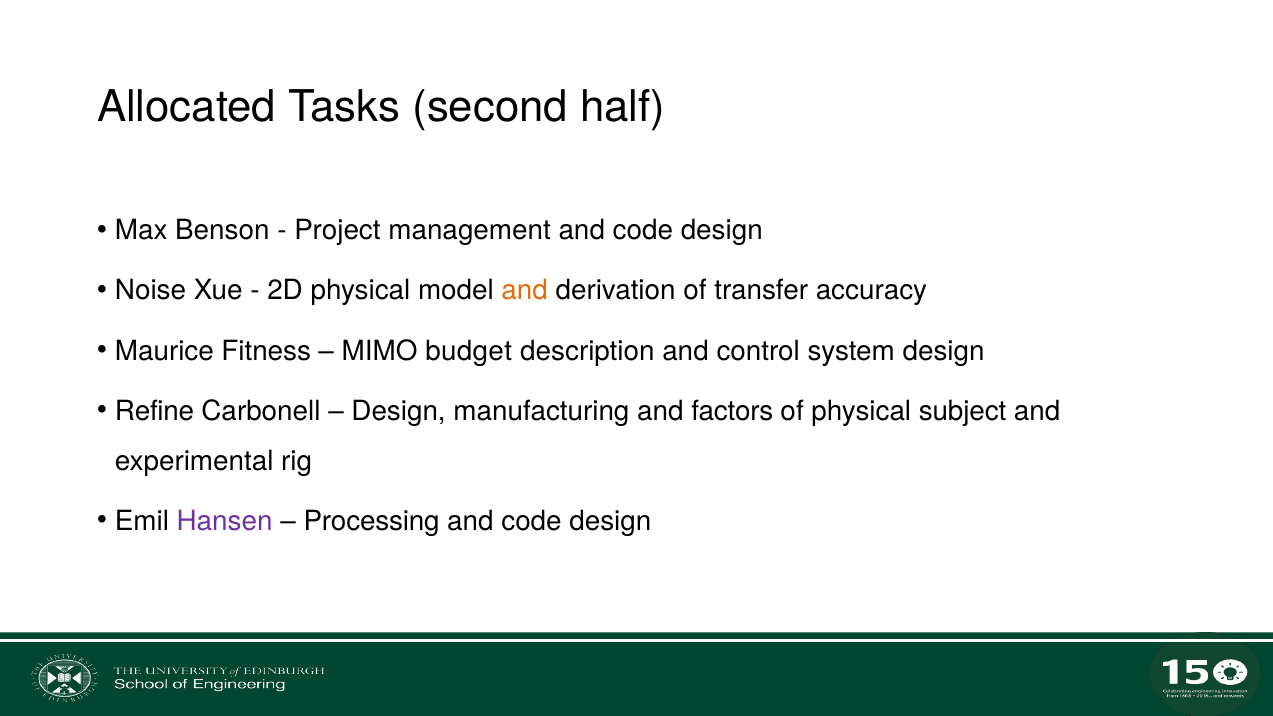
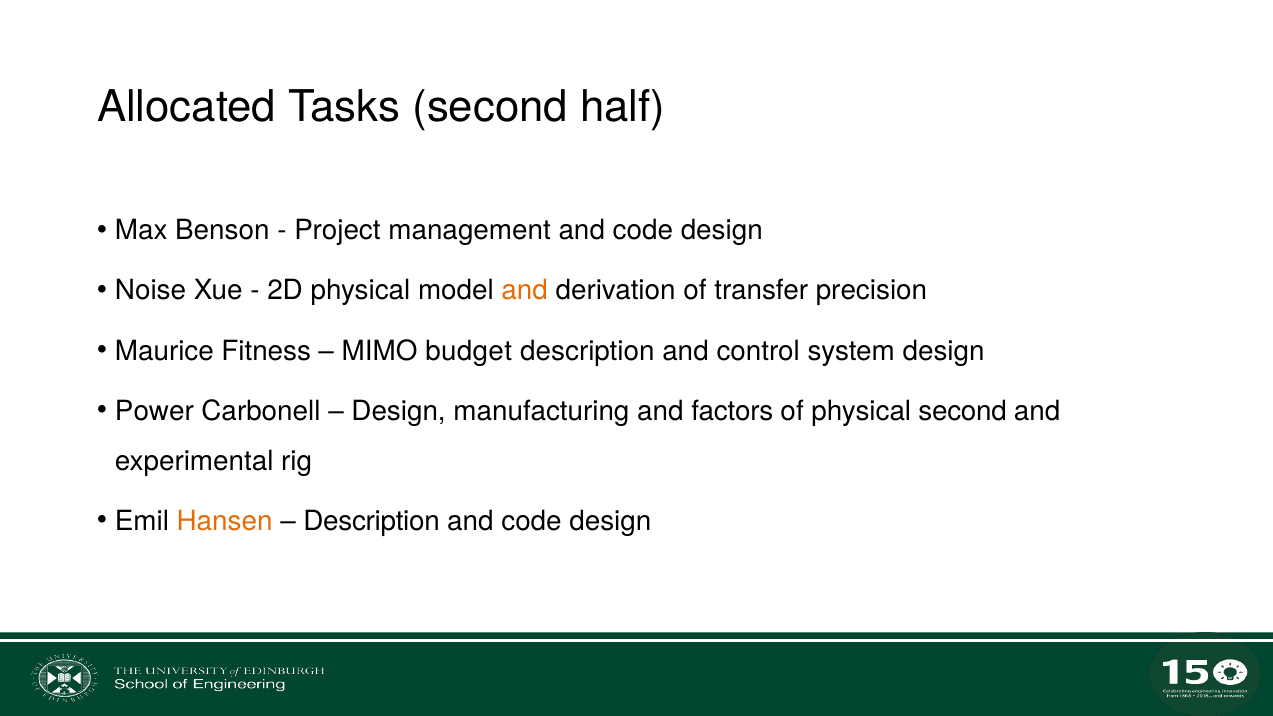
accuracy: accuracy -> precision
Refine: Refine -> Power
physical subject: subject -> second
Hansen colour: purple -> orange
Processing at (372, 521): Processing -> Description
